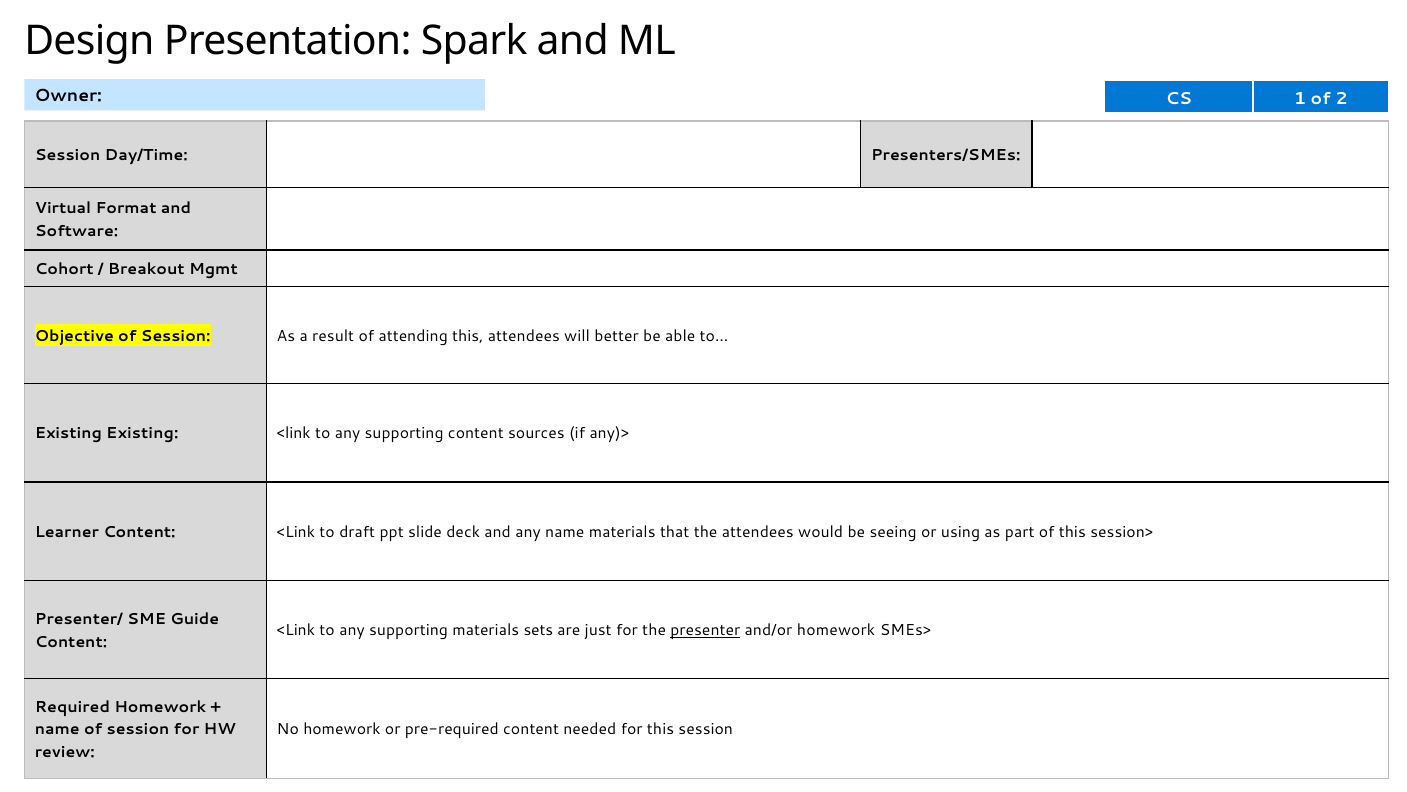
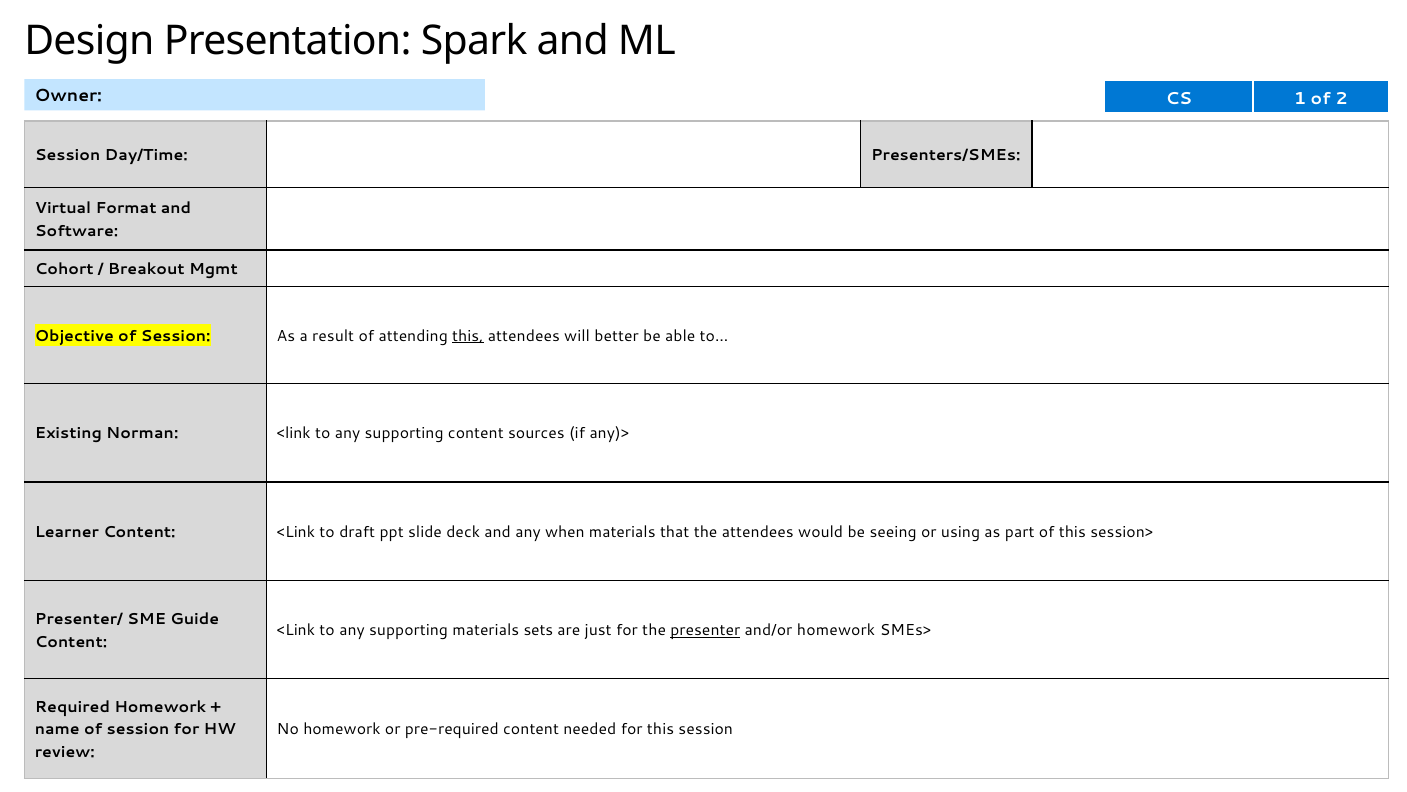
this at (468, 336) underline: none -> present
Existing Existing: Existing -> Norman
any name: name -> when
